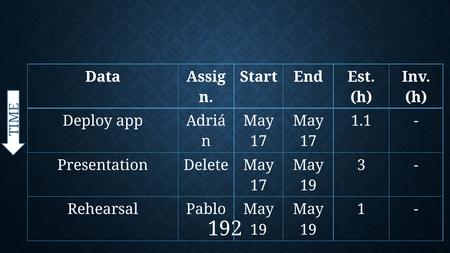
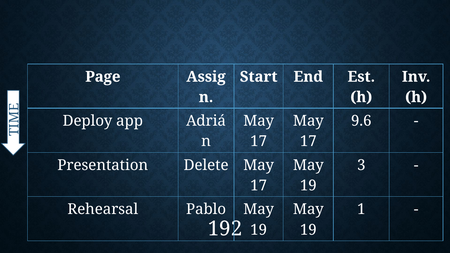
Data: Data -> Page
1.1: 1.1 -> 9.6
